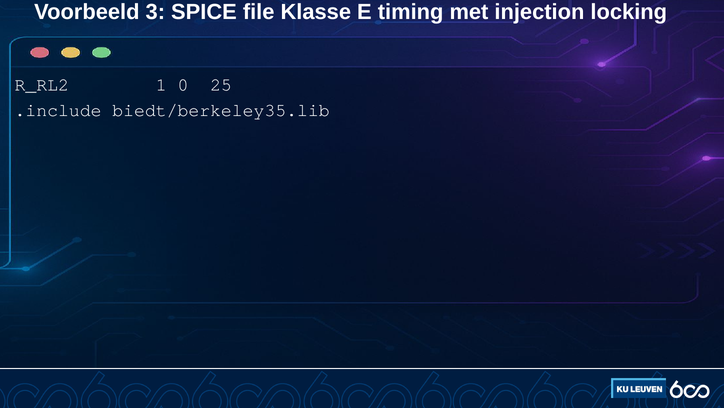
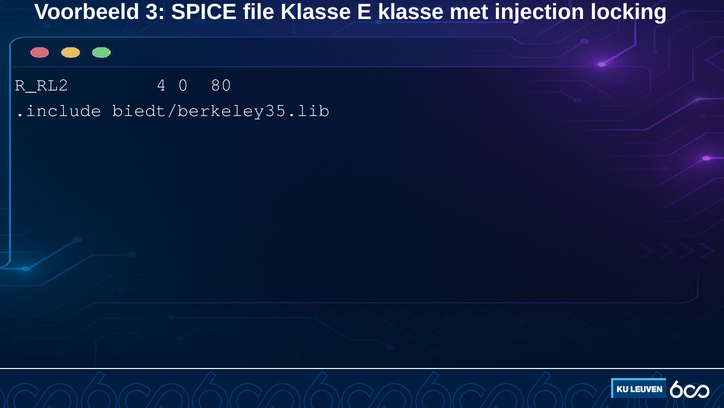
E timing: timing -> klasse
1: 1 -> 4
25: 25 -> 80
